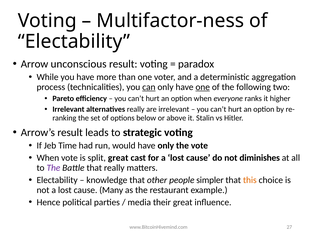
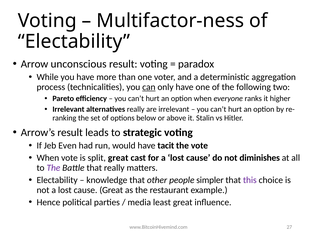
one at (203, 87) underline: present -> none
Time: Time -> Even
have only: only -> tacit
this colour: orange -> purple
cause Many: Many -> Great
their: their -> least
